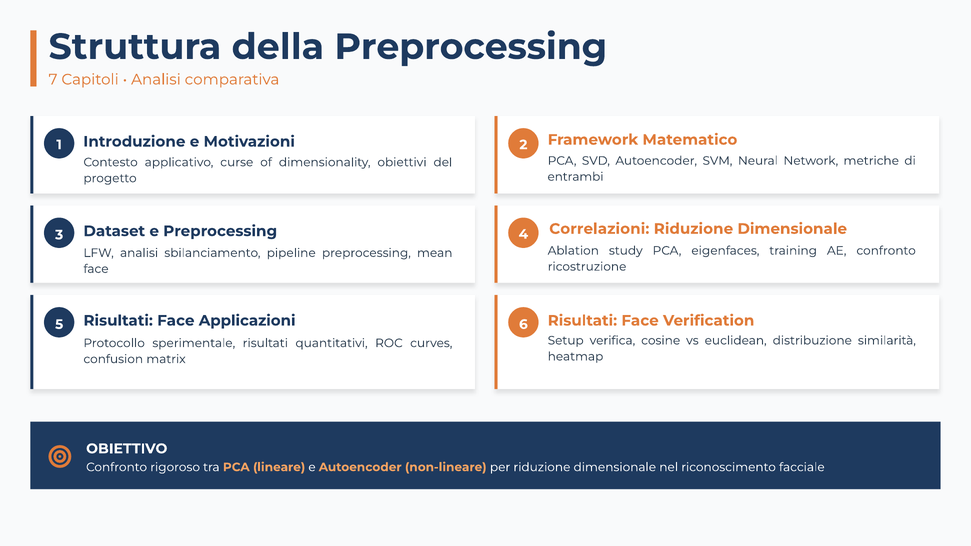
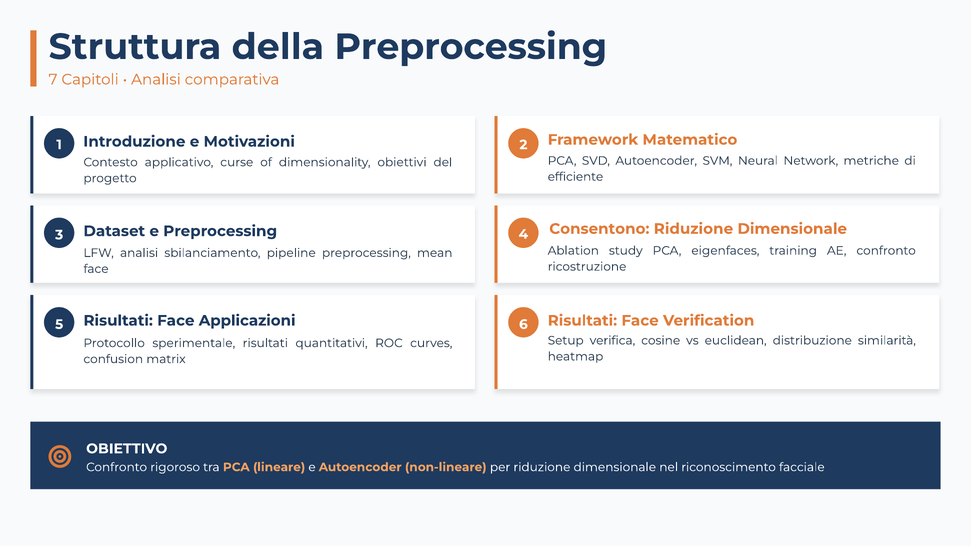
entrambi: entrambi -> efficiente
Correlazioni: Correlazioni -> Consentono
